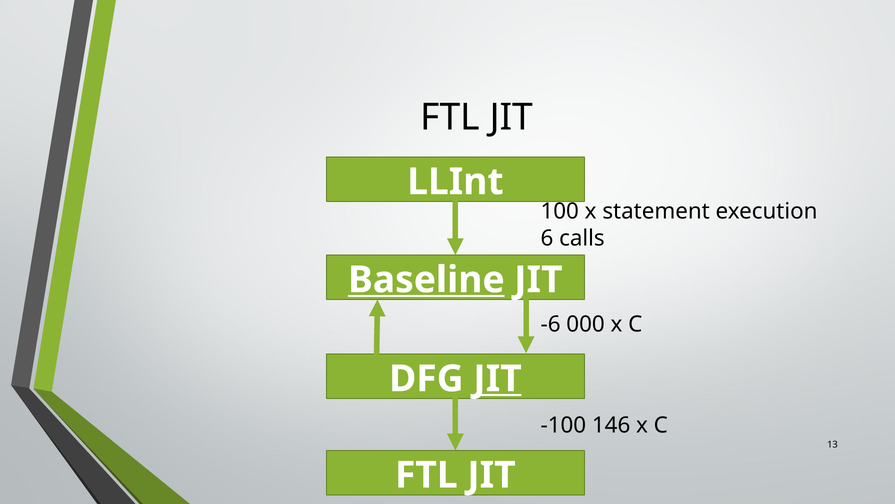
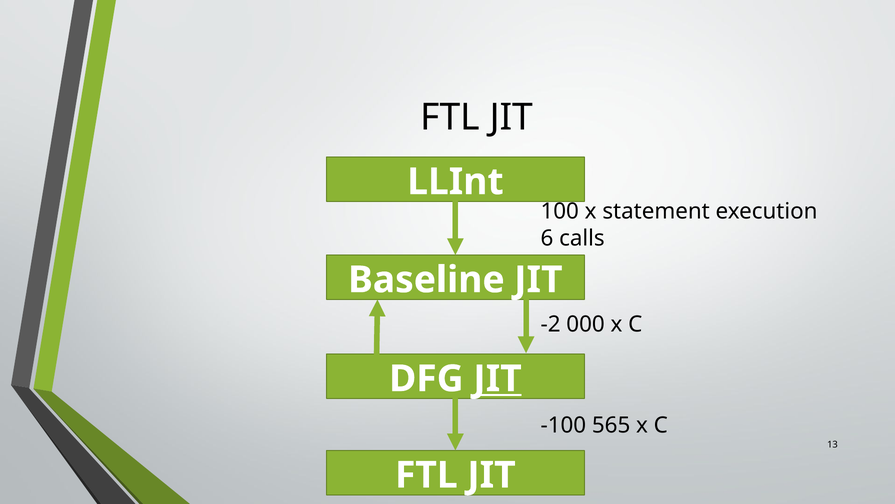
Baseline underline: present -> none
-6: -6 -> -2
146: 146 -> 565
